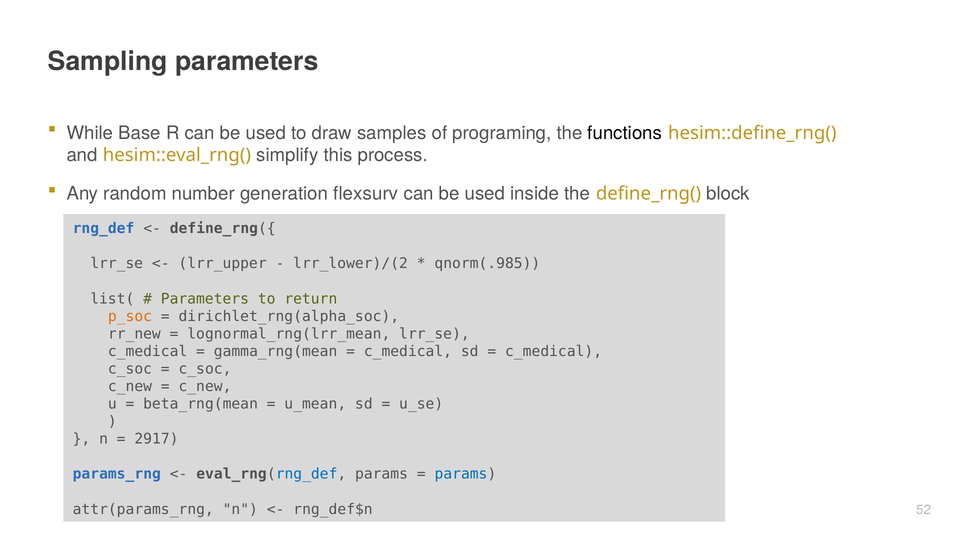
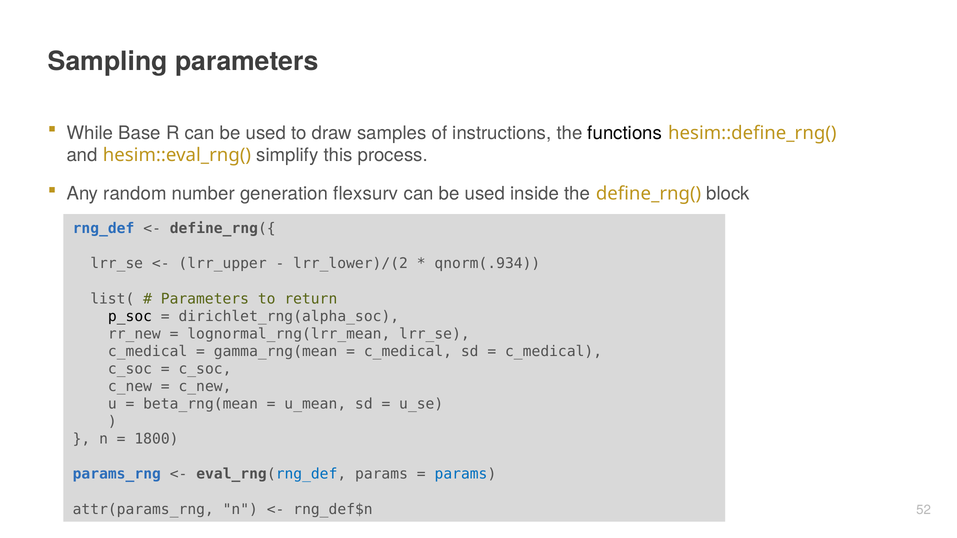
programing: programing -> instructions
qnorm(.985: qnorm(.985 -> qnorm(.934
p_soc colour: orange -> black
2917: 2917 -> 1800
